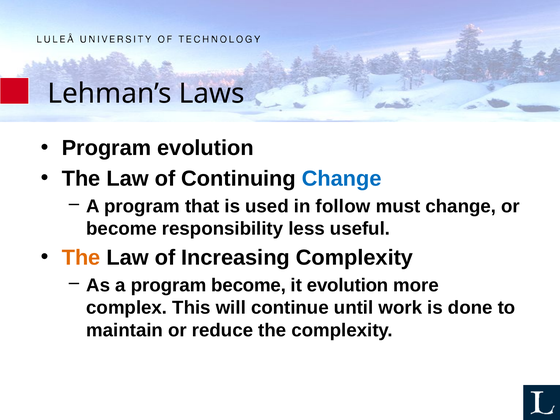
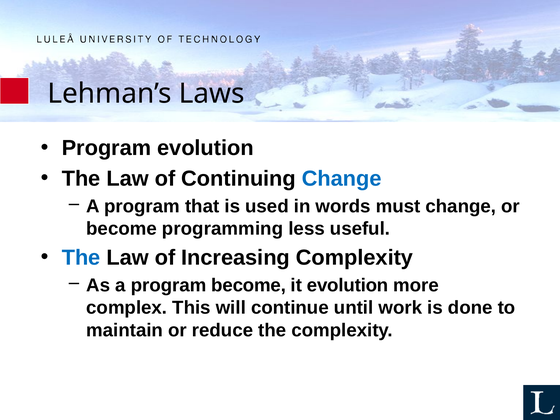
follow: follow -> words
responsibility: responsibility -> programming
The at (81, 258) colour: orange -> blue
